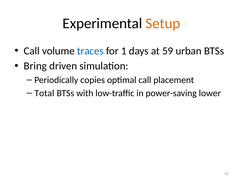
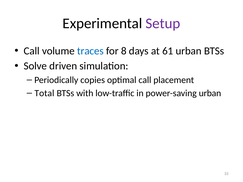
Setup colour: orange -> purple
1: 1 -> 8
59: 59 -> 61
Bring: Bring -> Solve
power-saving lower: lower -> urban
